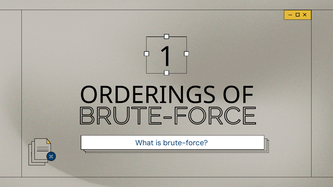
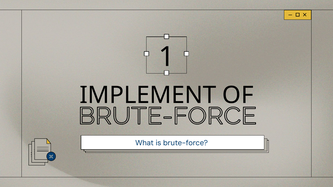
ORDERINGS: ORDERINGS -> IMPLEMENT
